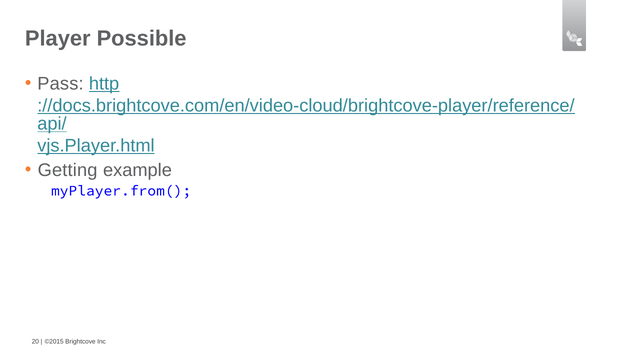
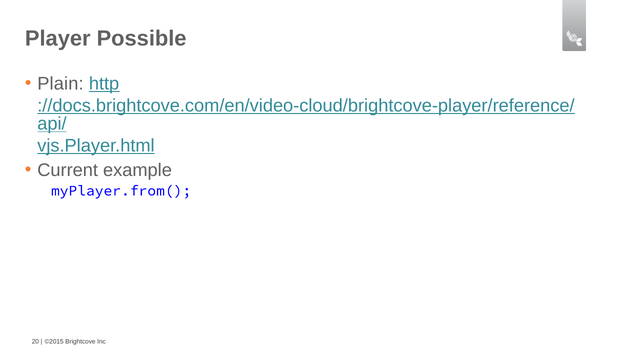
Pass: Pass -> Plain
Getting: Getting -> Current
